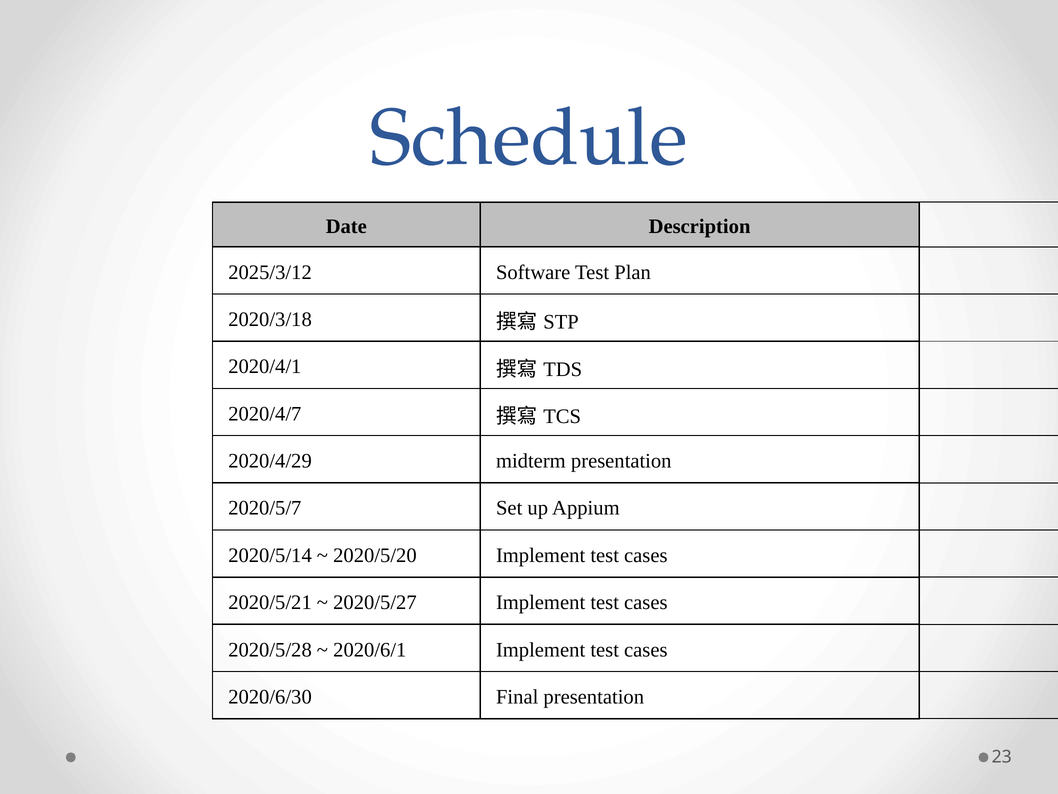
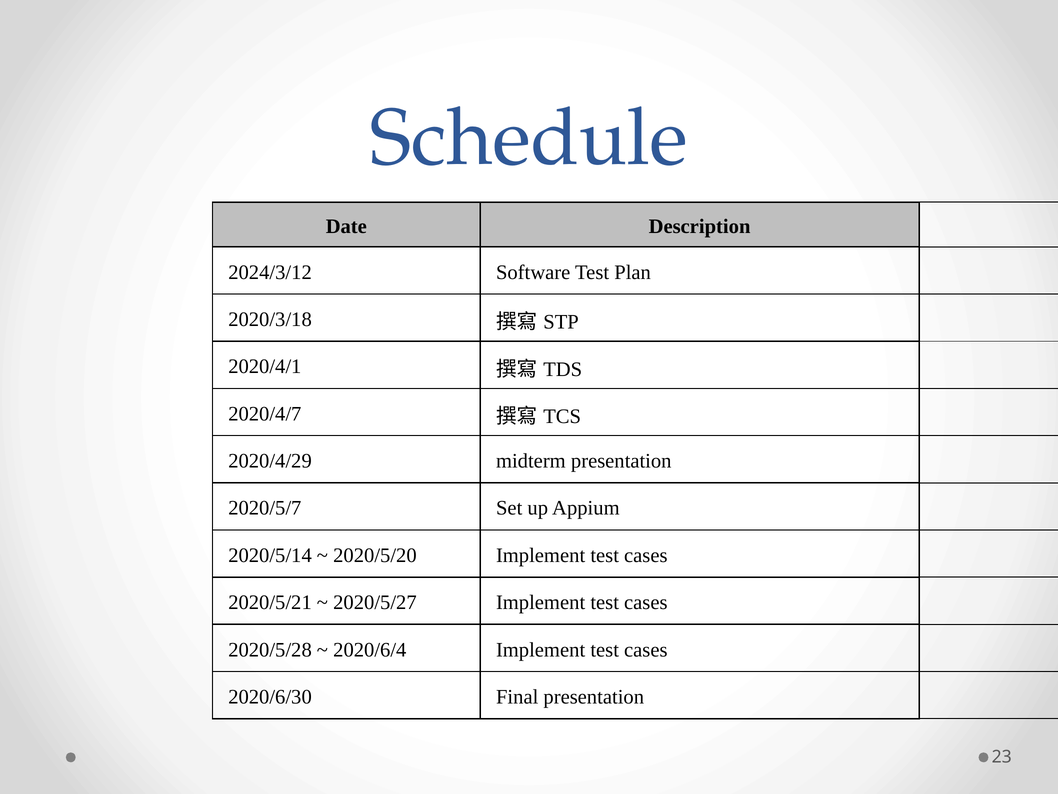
2025/3/12: 2025/3/12 -> 2024/3/12
2020/6/1: 2020/6/1 -> 2020/6/4
